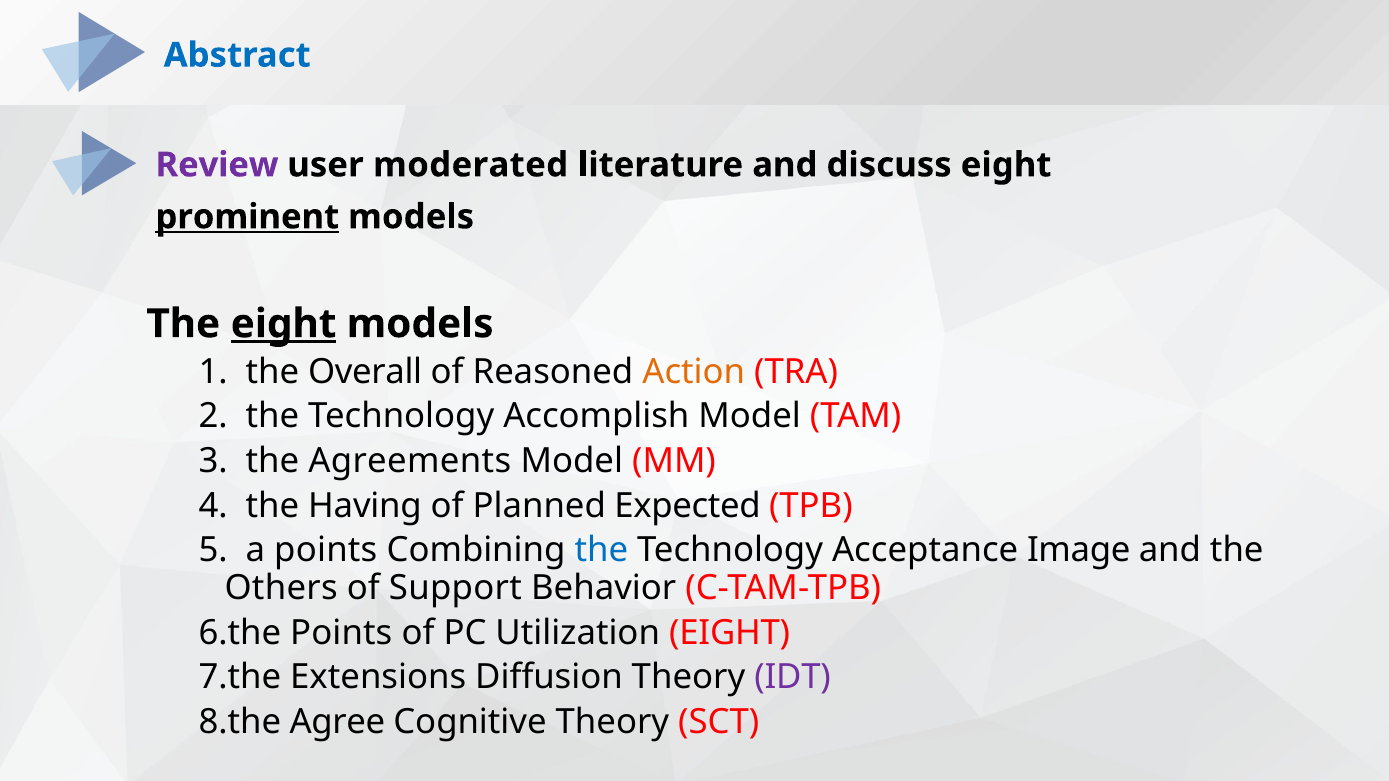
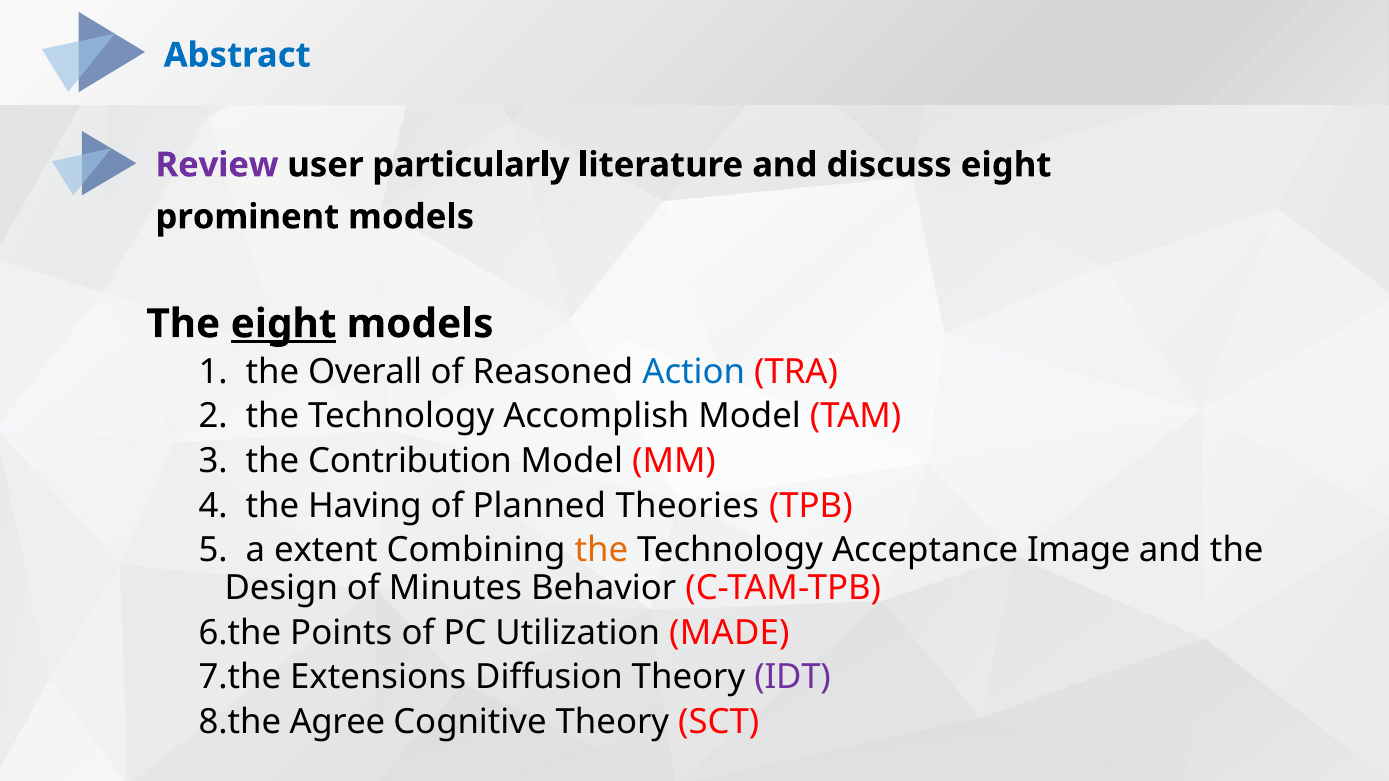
moderated: moderated -> particularly
prominent underline: present -> none
Action colour: orange -> blue
Agreements: Agreements -> Contribution
Expected: Expected -> Theories
a points: points -> extent
the at (601, 551) colour: blue -> orange
Others: Others -> Design
Support: Support -> Minutes
Utilization EIGHT: EIGHT -> MADE
